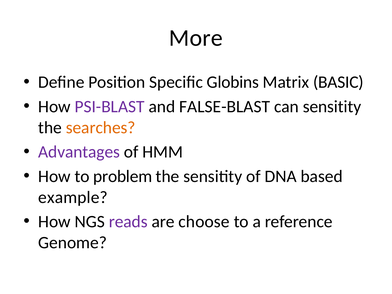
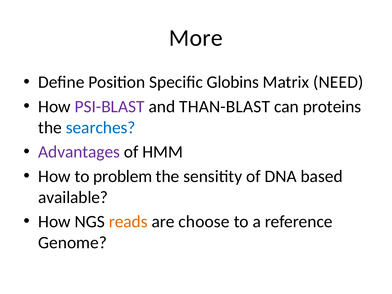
BASIC: BASIC -> NEED
FALSE-BLAST: FALSE-BLAST -> THAN-BLAST
can sensitity: sensitity -> proteins
searches colour: orange -> blue
example: example -> available
reads colour: purple -> orange
